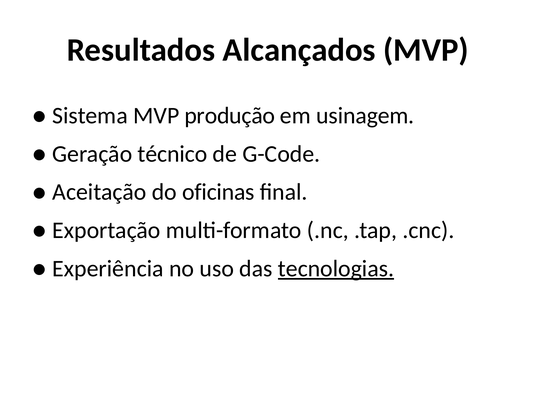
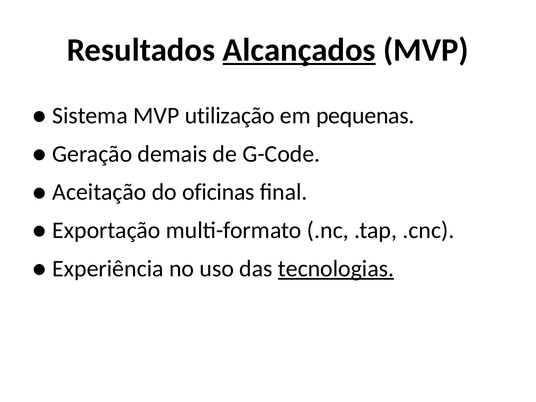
Alcançados underline: none -> present
produção: produção -> utilização
usinagem: usinagem -> pequenas
técnico: técnico -> demais
